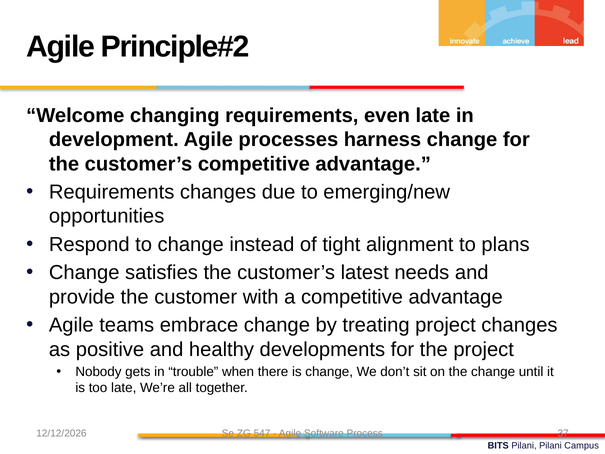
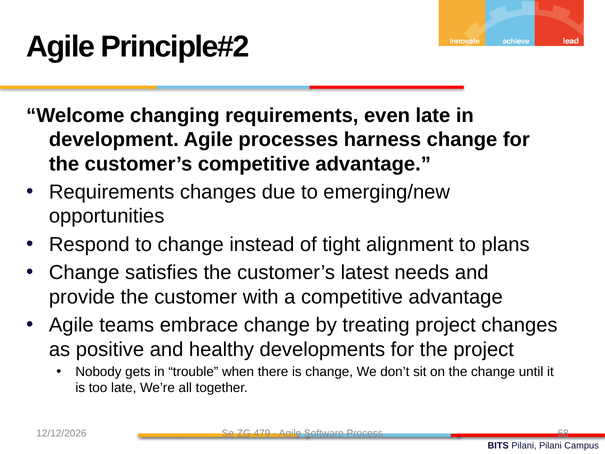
547: 547 -> 479
37: 37 -> 68
